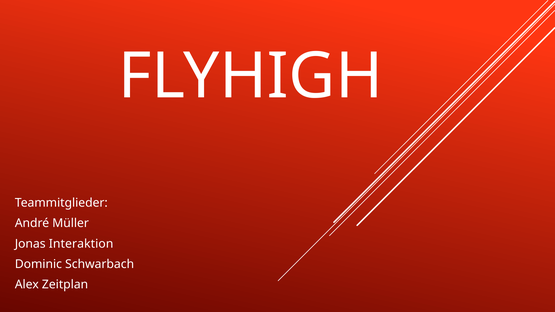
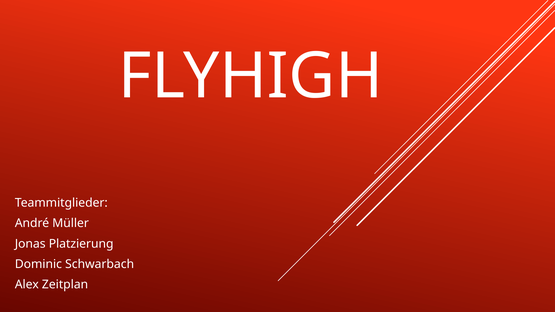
Interaktion: Interaktion -> Platzierung
